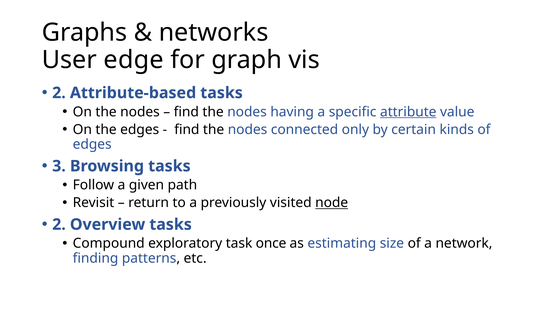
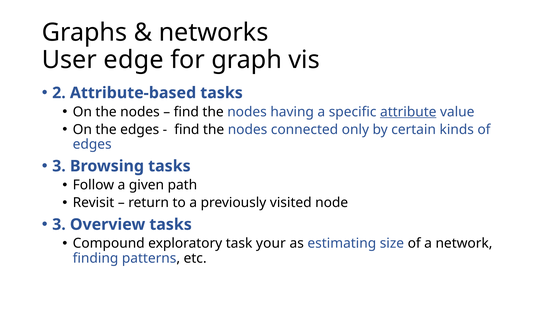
node underline: present -> none
2 at (59, 224): 2 -> 3
once: once -> your
